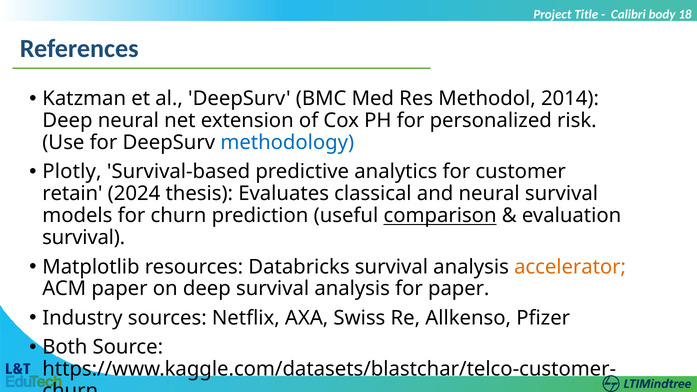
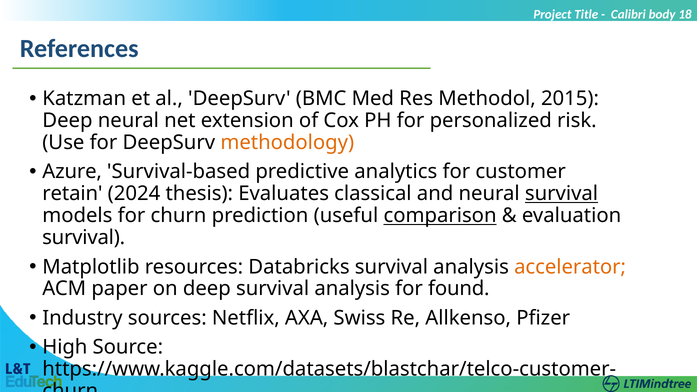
2014: 2014 -> 2015
methodology colour: blue -> orange
Plotly: Plotly -> Azure
survival at (562, 194) underline: none -> present
for paper: paper -> found
Both: Both -> High
